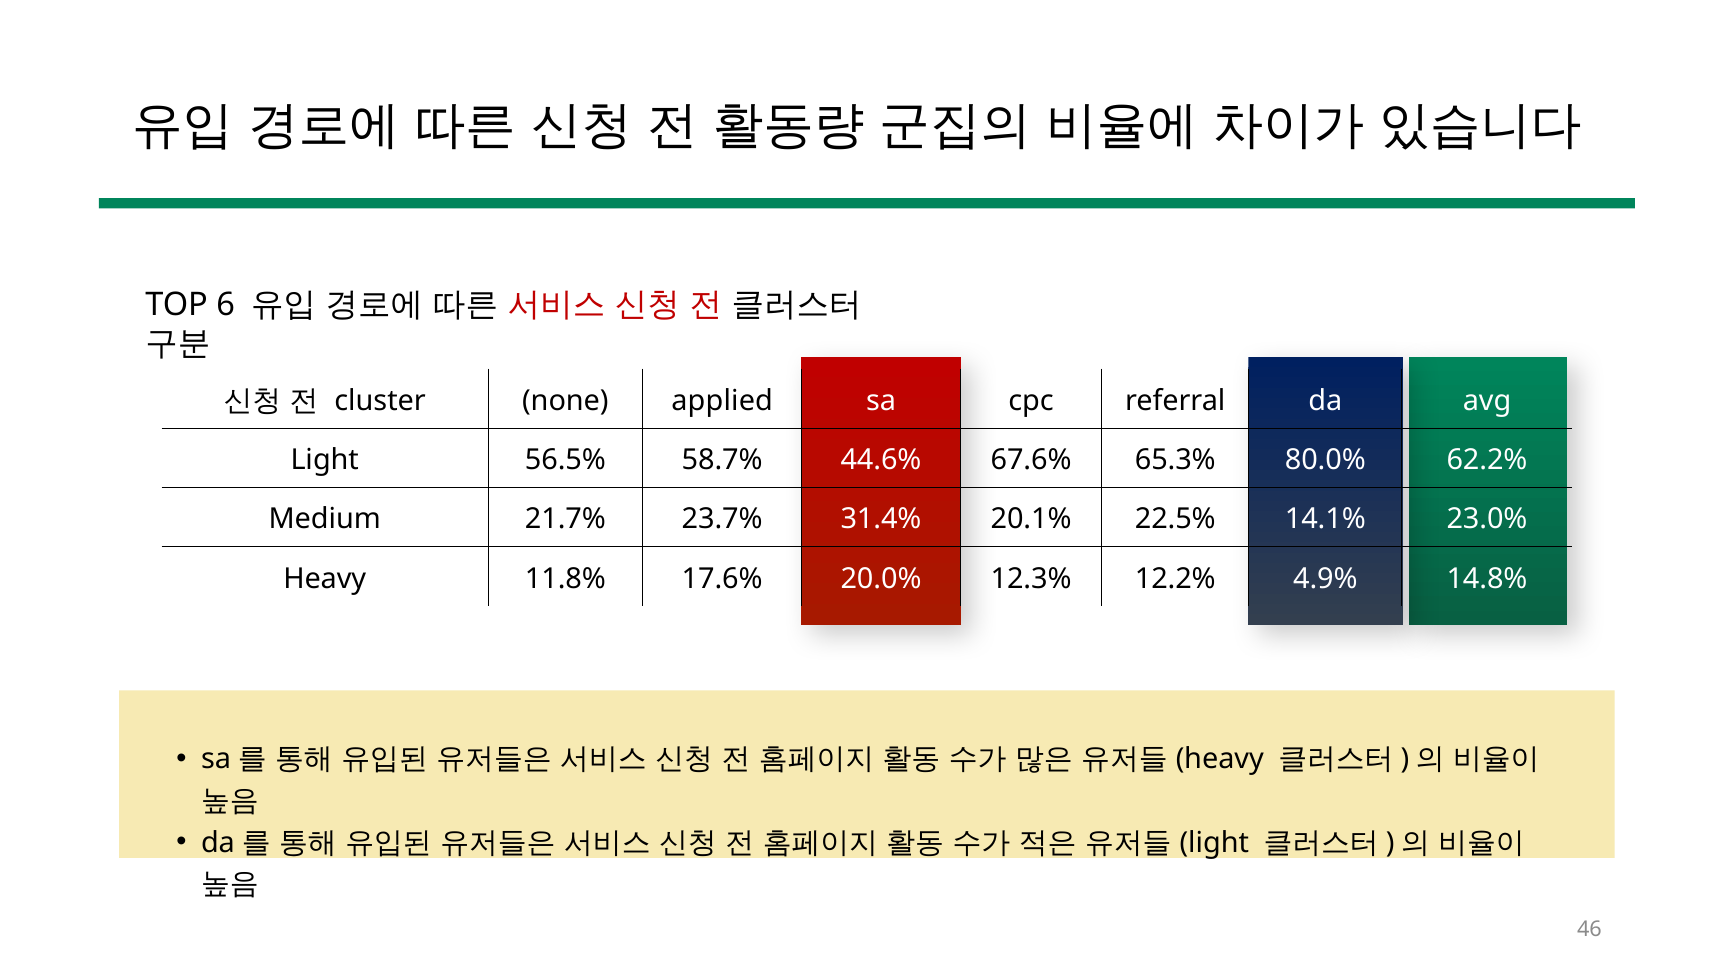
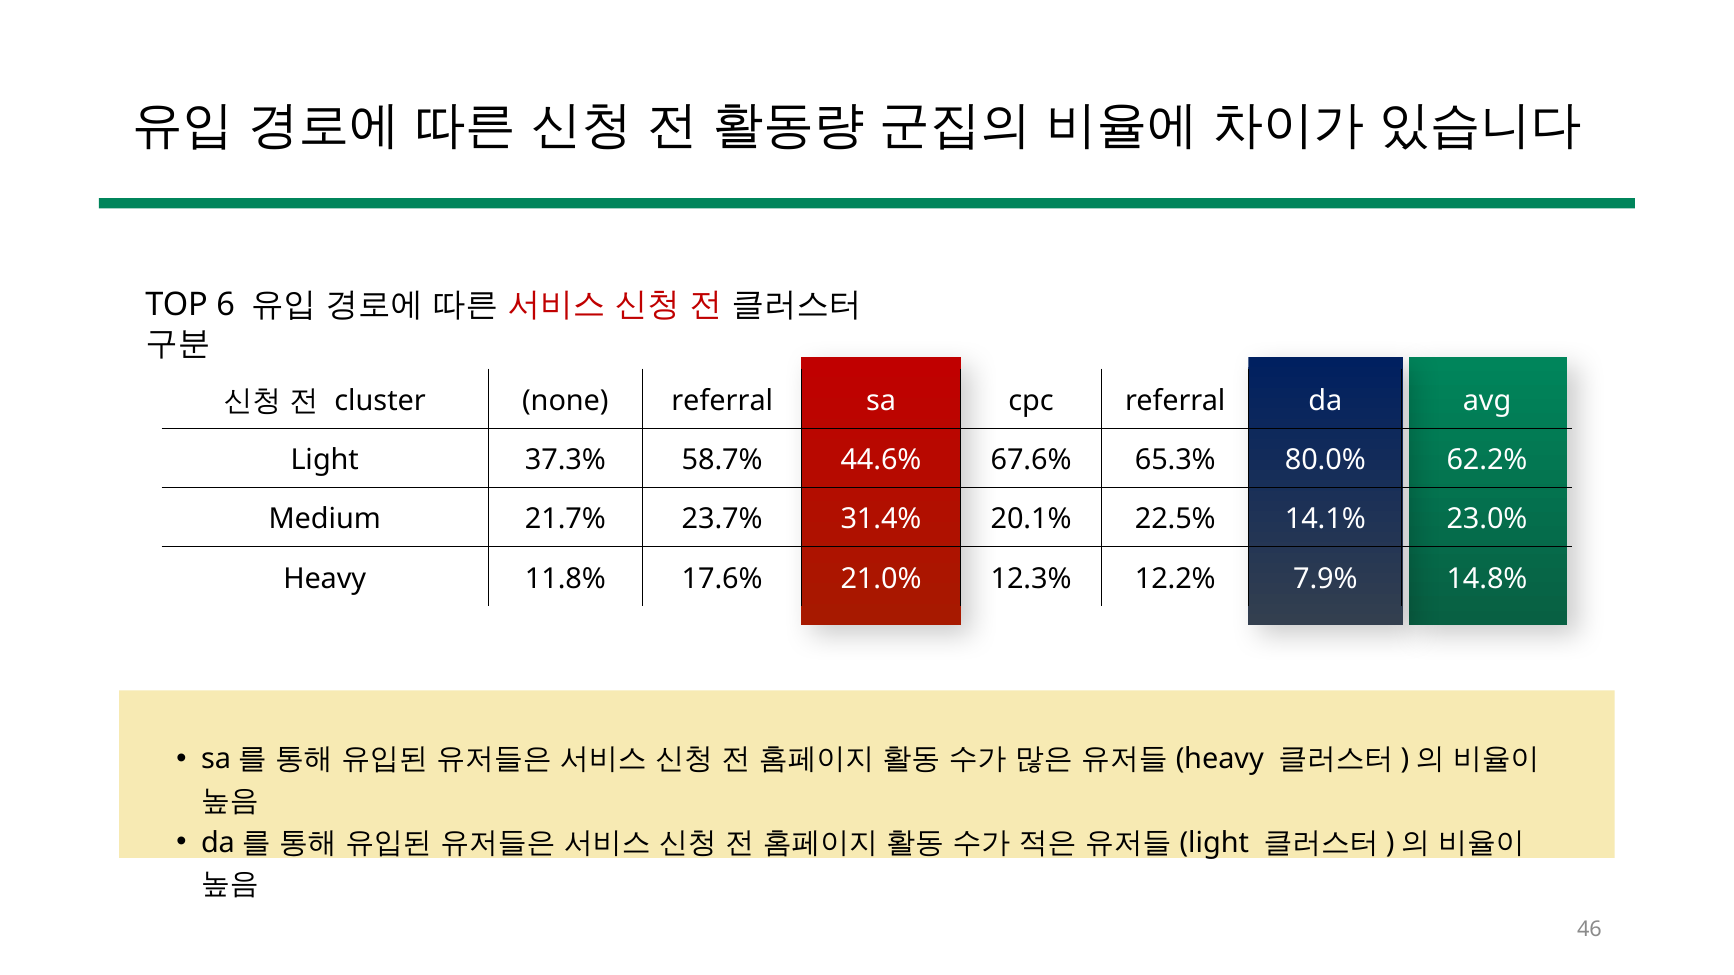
none applied: applied -> referral
56.5%: 56.5% -> 37.3%
20.0%: 20.0% -> 21.0%
4.9%: 4.9% -> 7.9%
